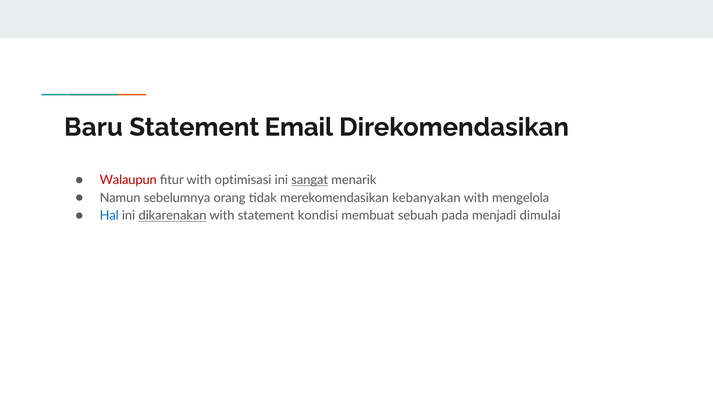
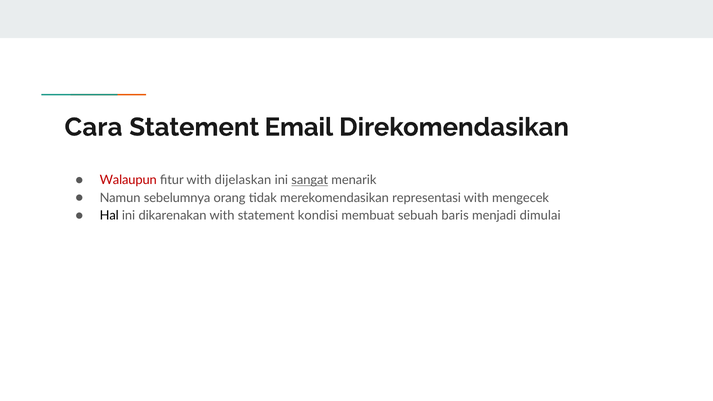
Baru: Baru -> Cara
optimisasi: optimisasi -> dijelaskan
kebanyakan: kebanyakan -> representasi
mengelola: mengelola -> mengecek
Hal colour: blue -> black
dikarenakan underline: present -> none
pada: pada -> baris
